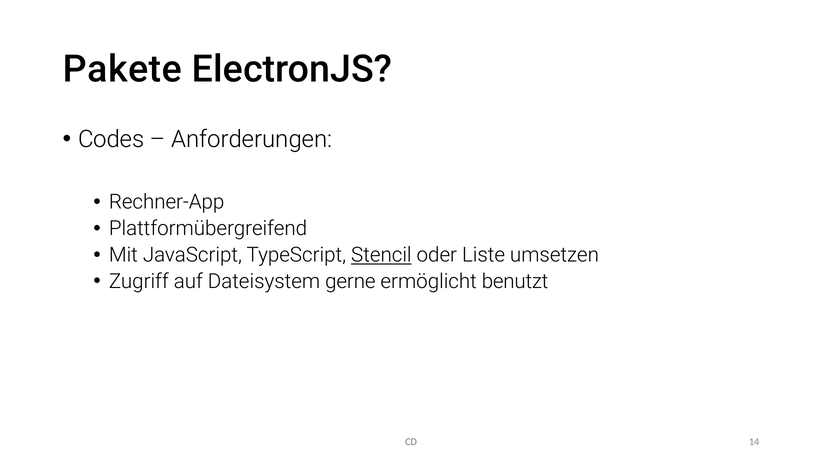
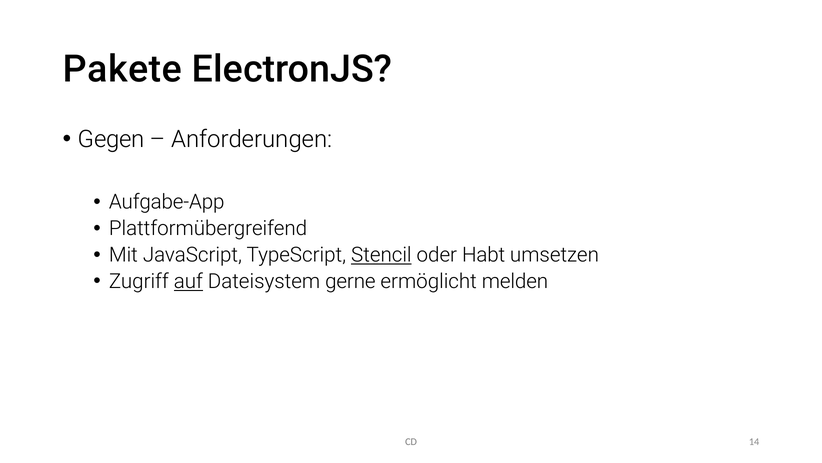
Codes: Codes -> Gegen
Rechner-App: Rechner-App -> Aufgabe-App
Liste: Liste -> Habt
auf underline: none -> present
benutzt: benutzt -> melden
